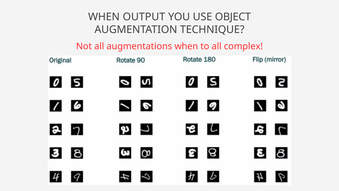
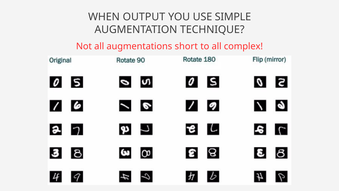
OBJECT: OBJECT -> SIMPLE
augmentations when: when -> short
